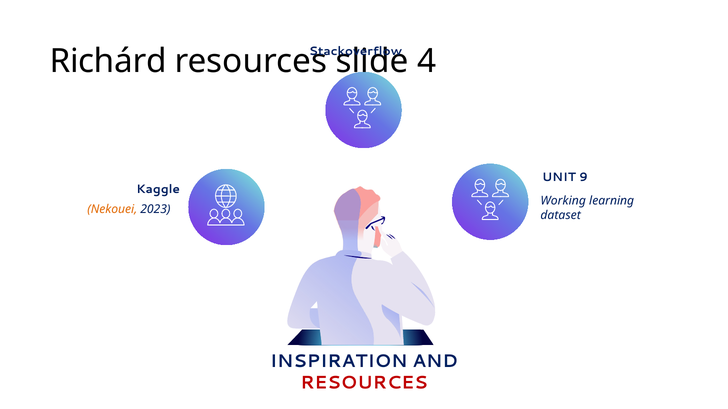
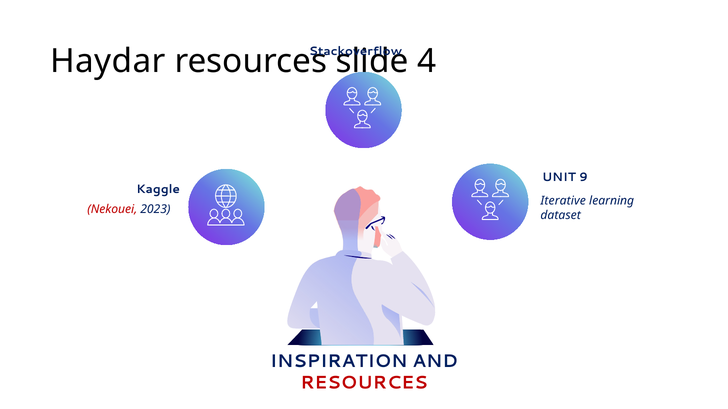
Richárd: Richárd -> Haydar
Working: Working -> Iterative
Nekouei colour: orange -> red
